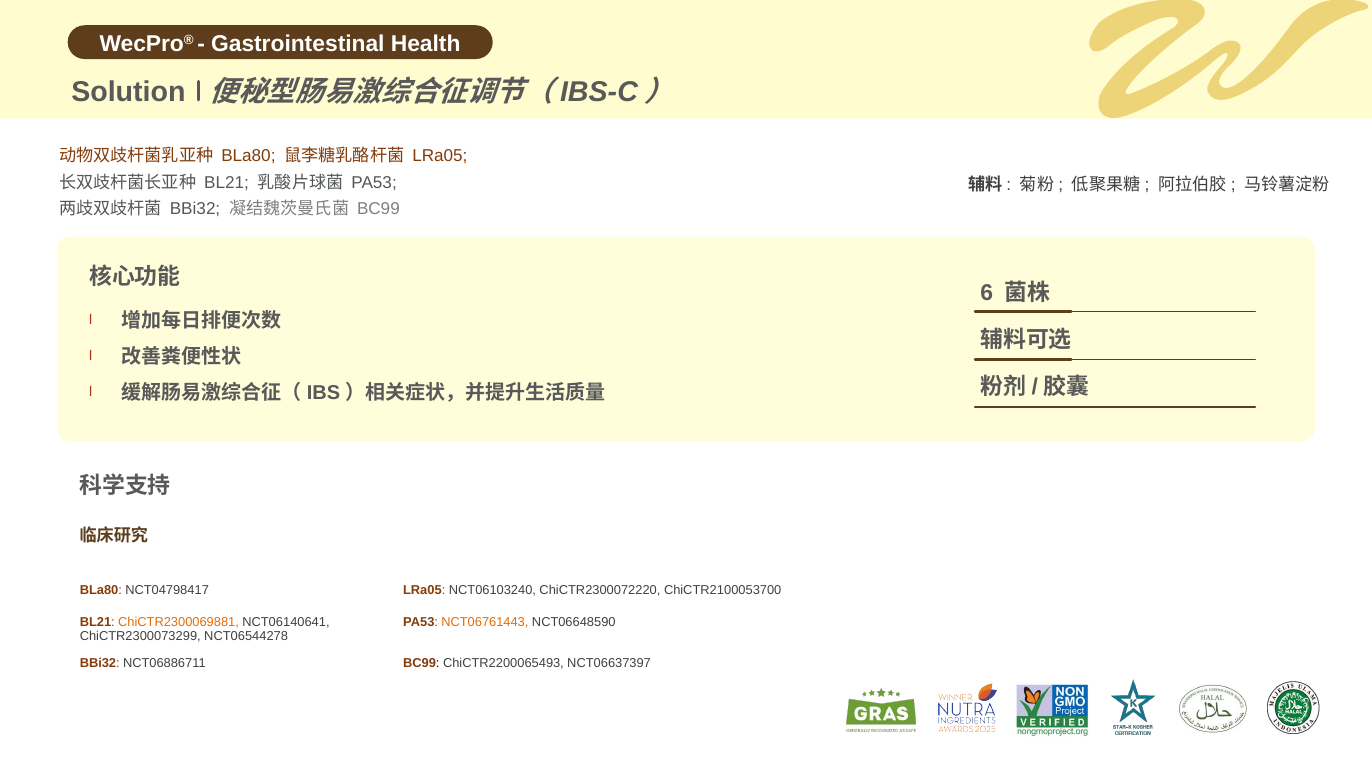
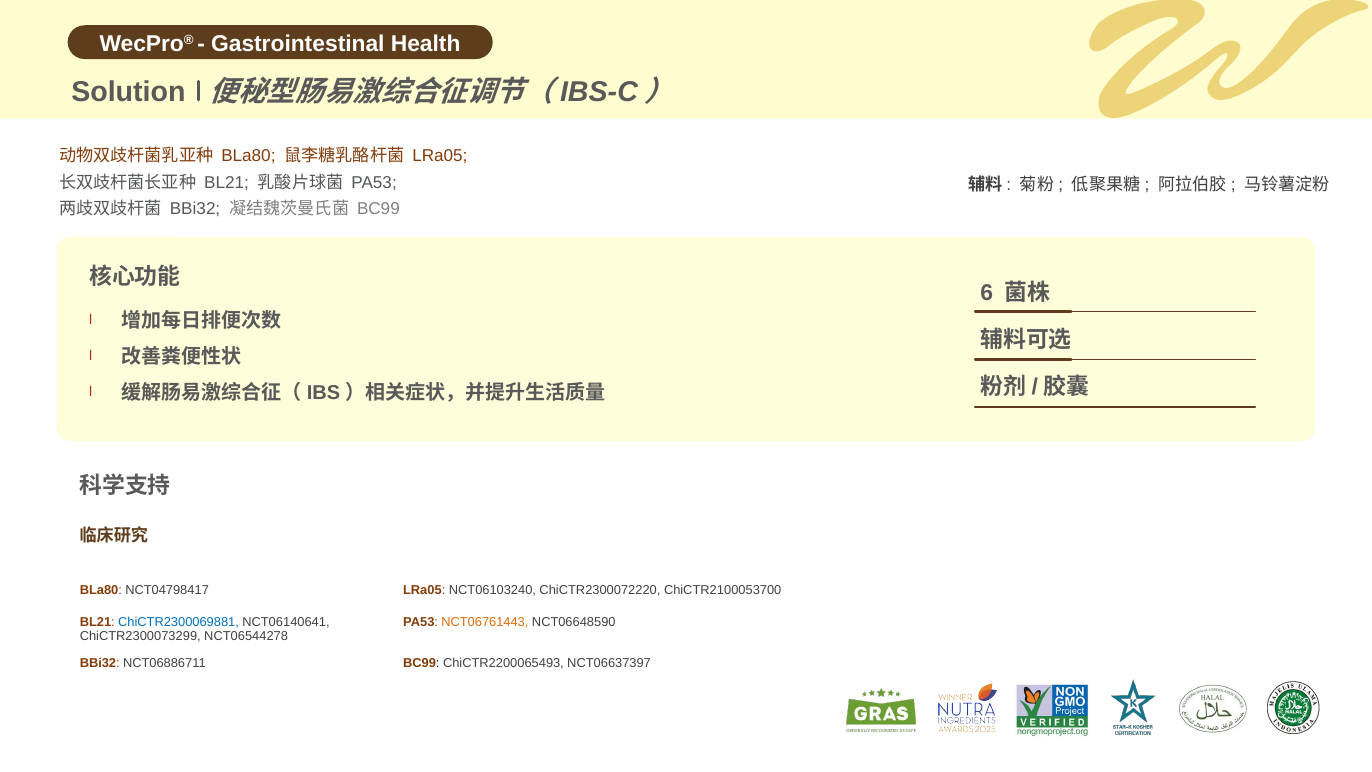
ChiCTR2300069881 colour: orange -> blue
